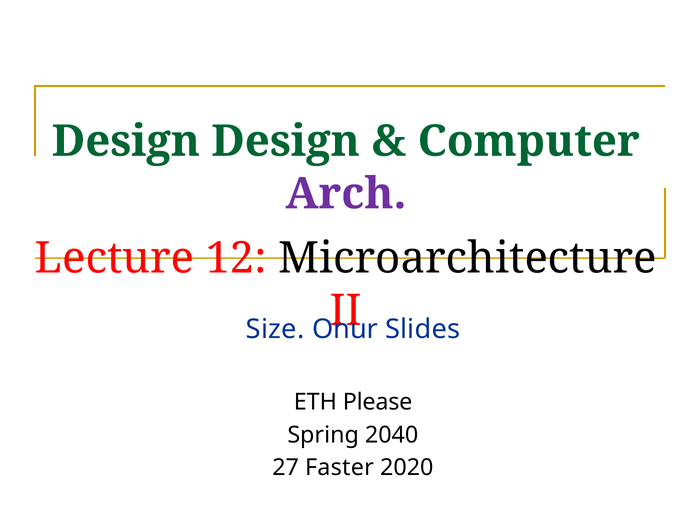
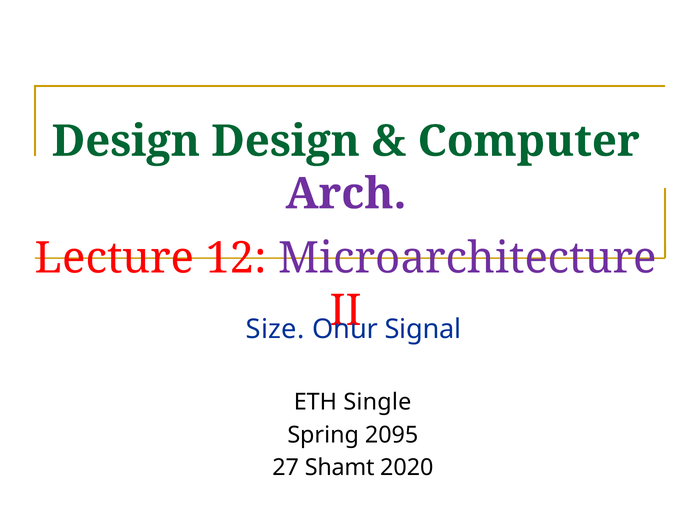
Microarchitecture colour: black -> purple
Slides: Slides -> Signal
Please: Please -> Single
2040: 2040 -> 2095
Faster: Faster -> Shamt
